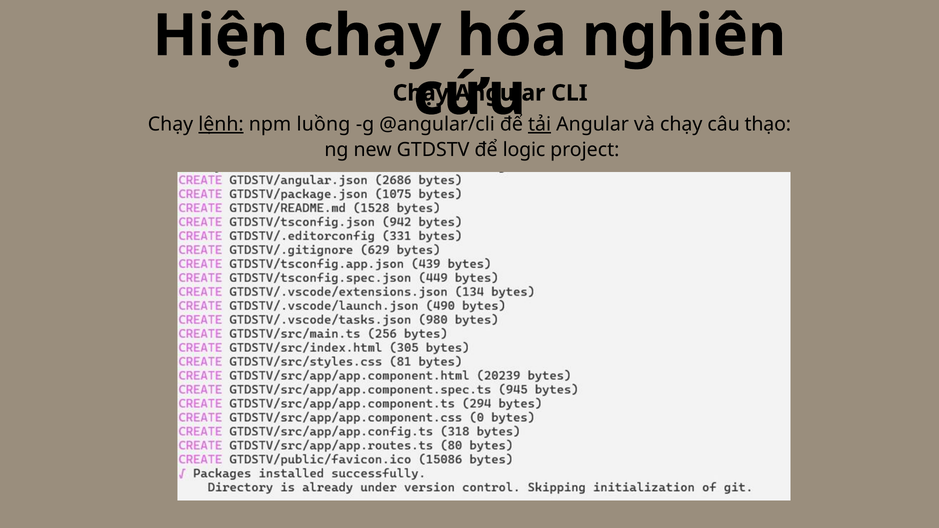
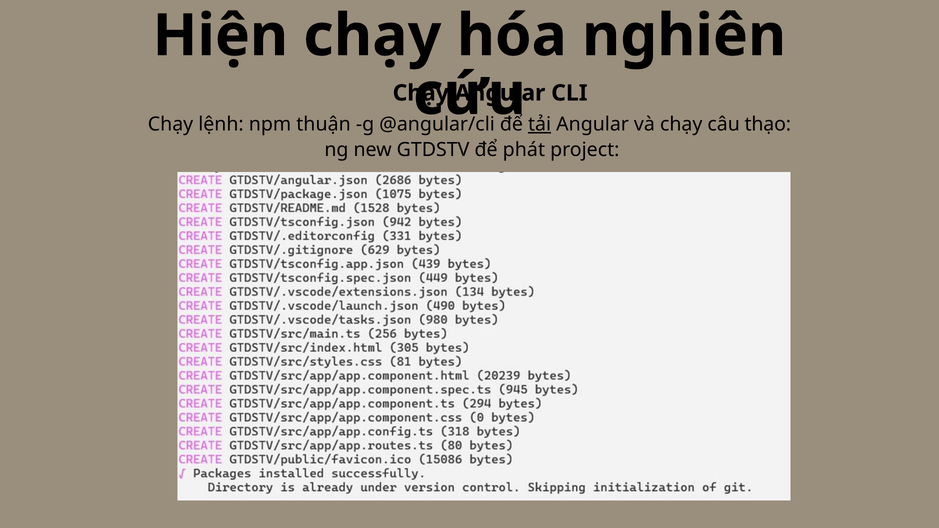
lệnh underline: present -> none
luồng: luồng -> thuận
logic: logic -> phát
